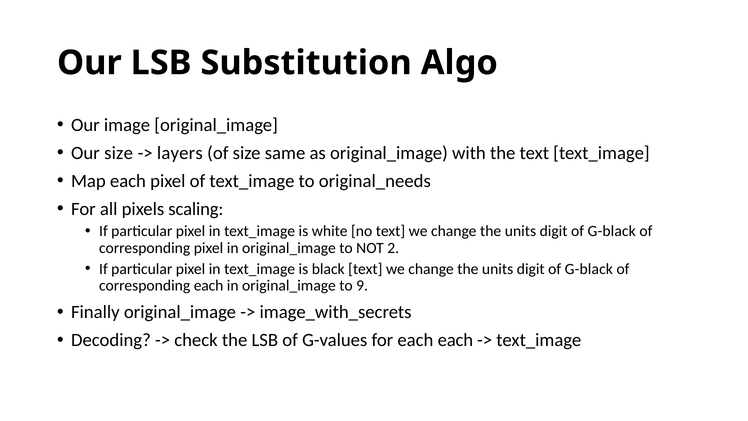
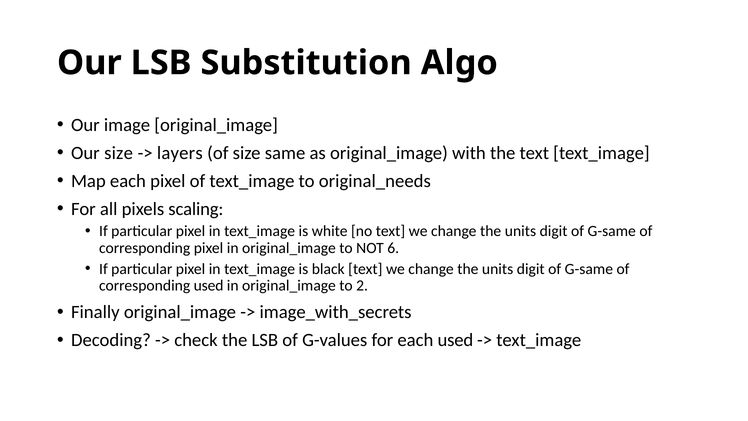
G-black at (612, 231): G-black -> G-same
2: 2 -> 6
G-black at (589, 269): G-black -> G-same
corresponding each: each -> used
9: 9 -> 2
each each: each -> used
